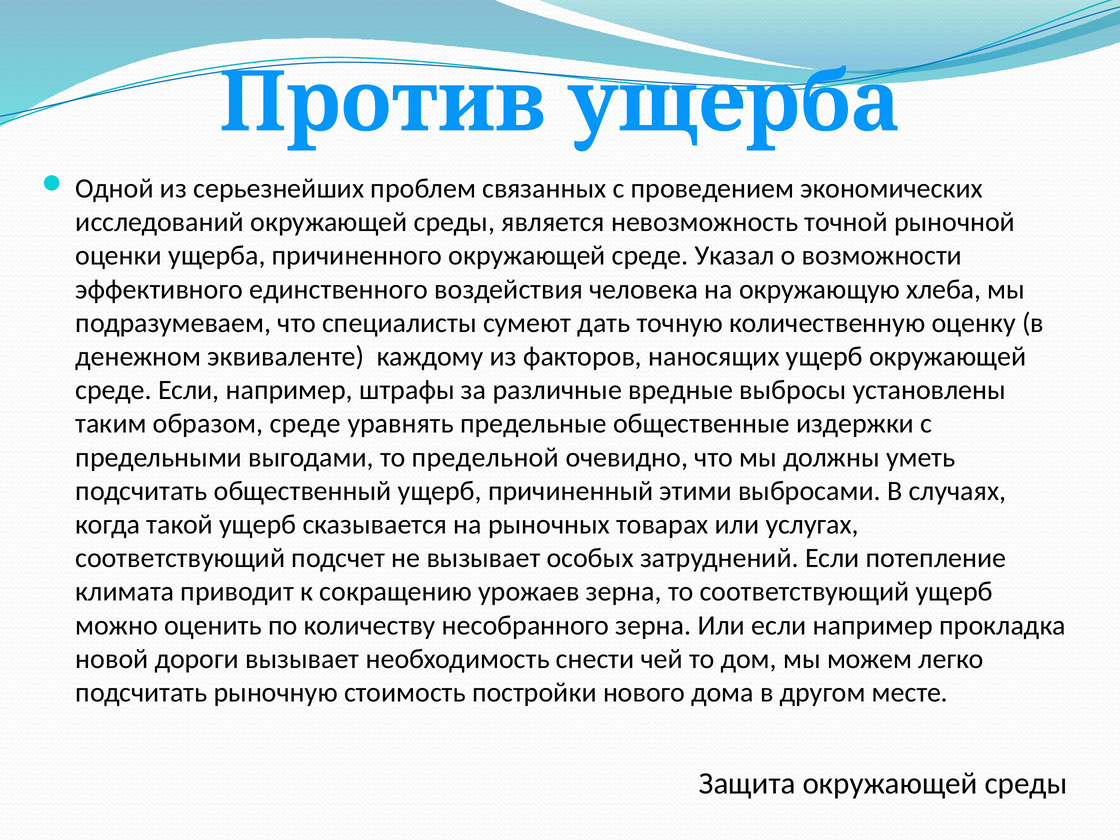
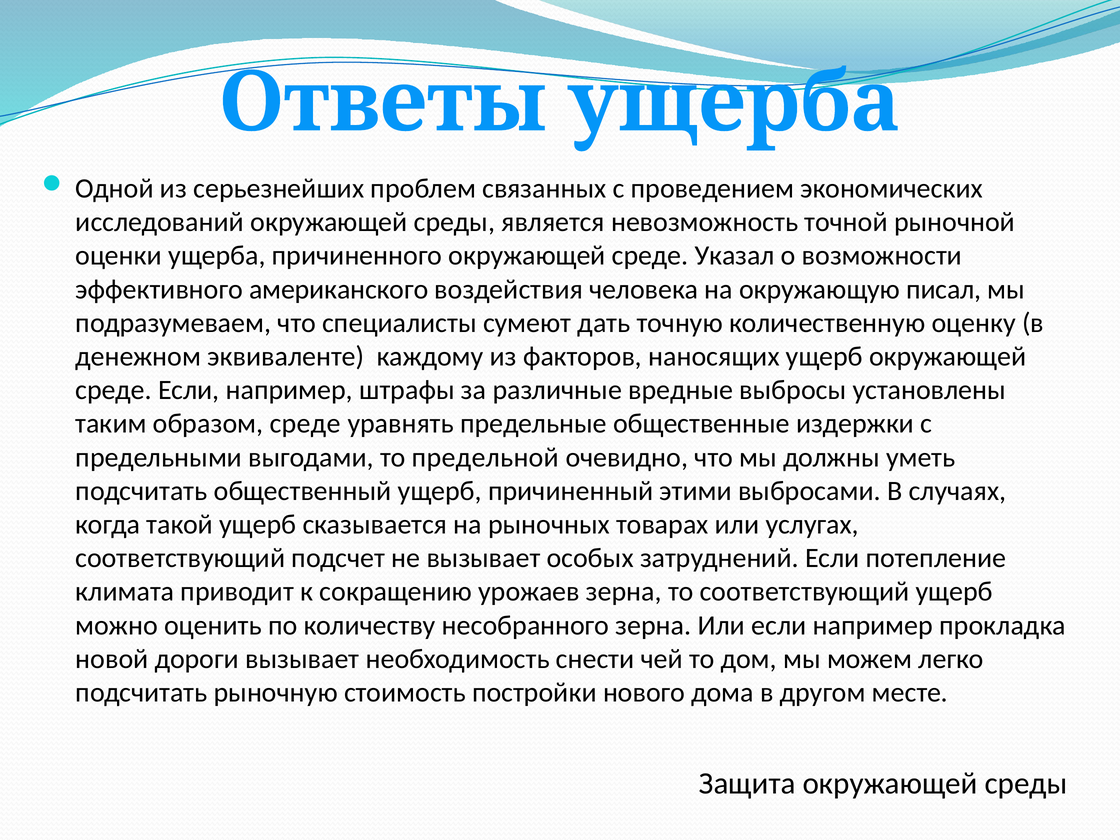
Против: Против -> Ответы
единственного: единственного -> американского
хлеба: хлеба -> писал
